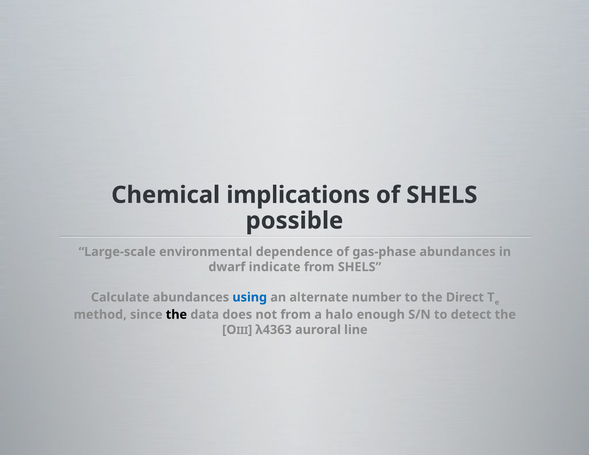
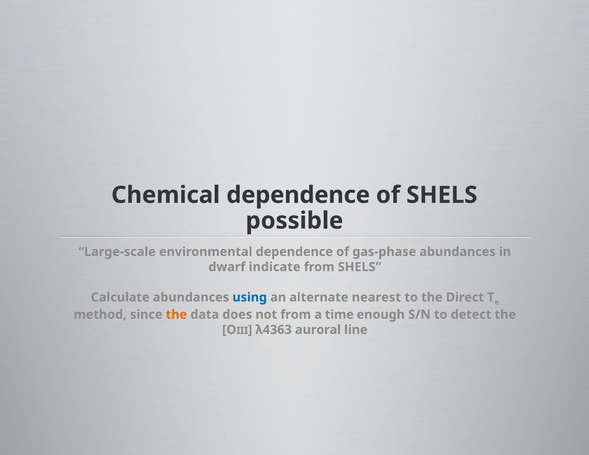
Chemical implications: implications -> dependence
number: number -> nearest
the at (176, 315) colour: black -> orange
halo: halo -> time
